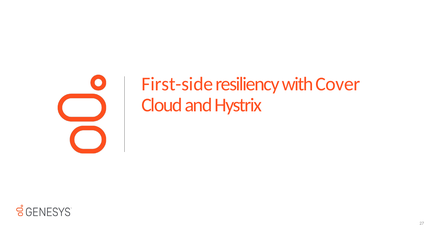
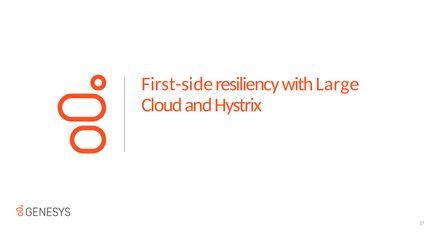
Cover: Cover -> Large
